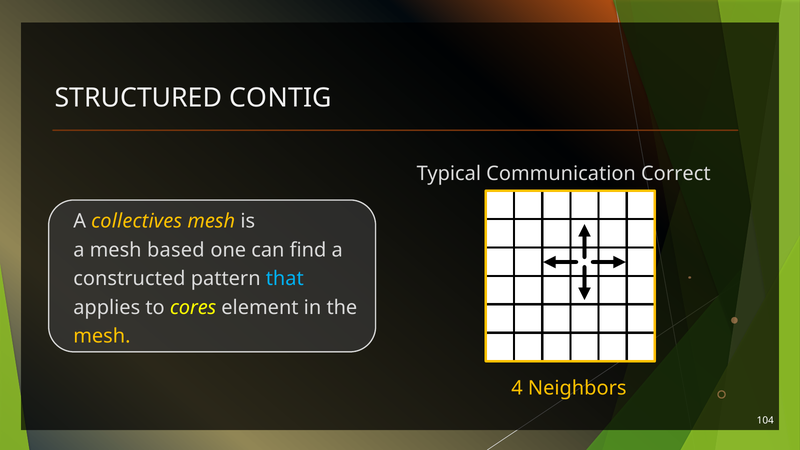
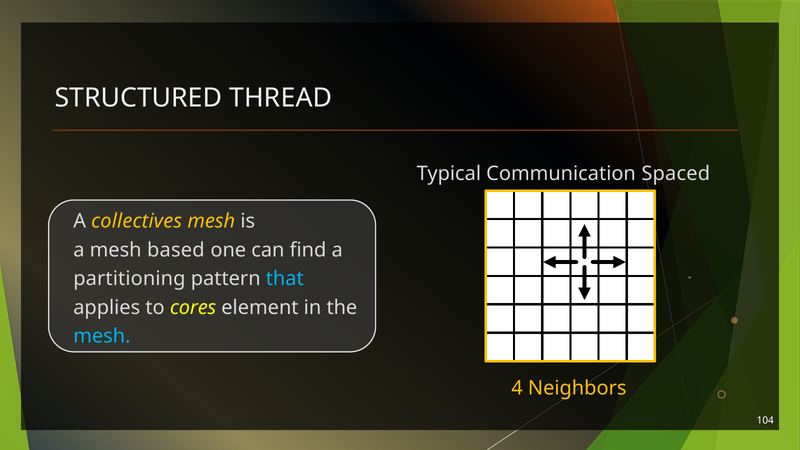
CONTIG: CONTIG -> THREAD
Correct: Correct -> Spaced
constructed: constructed -> partitioning
mesh at (102, 336) colour: yellow -> light blue
